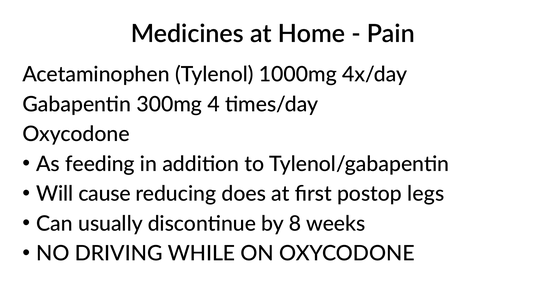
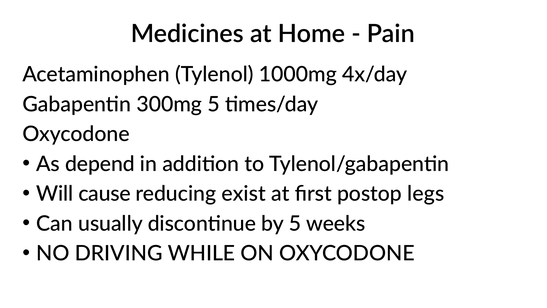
300mg 4: 4 -> 5
feeding: feeding -> depend
does: does -> exist
by 8: 8 -> 5
